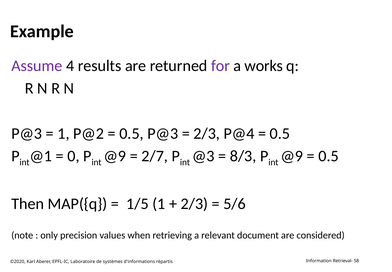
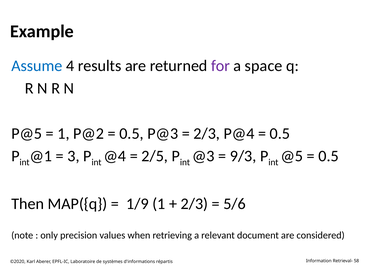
Assume colour: purple -> blue
works: works -> space
P@3 at (27, 133): P@3 -> P@5
0: 0 -> 3
@9 at (115, 156): @9 -> @4
2/7: 2/7 -> 2/5
8/3: 8/3 -> 9/3
@9 at (292, 156): @9 -> @5
1/5: 1/5 -> 1/9
